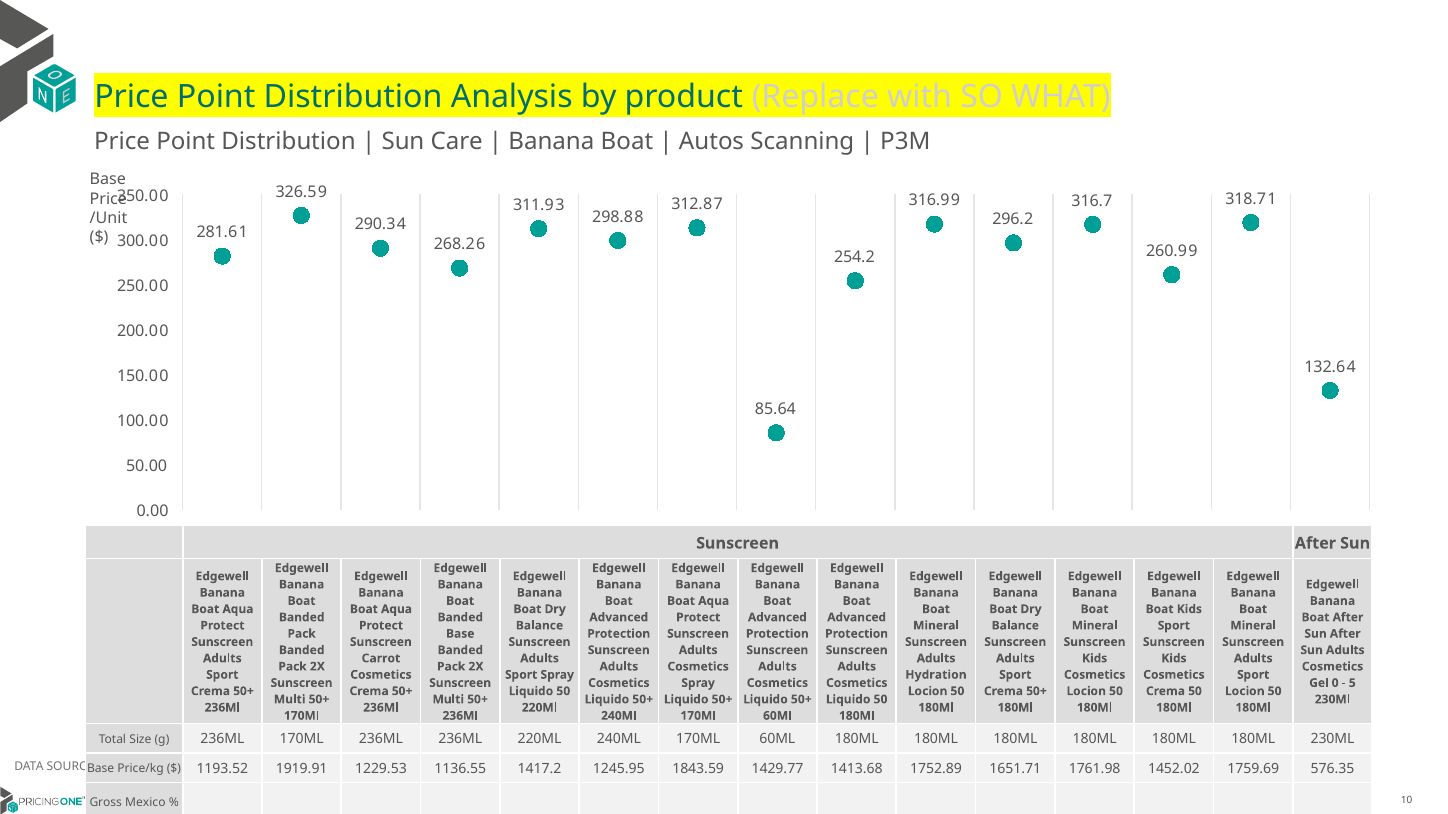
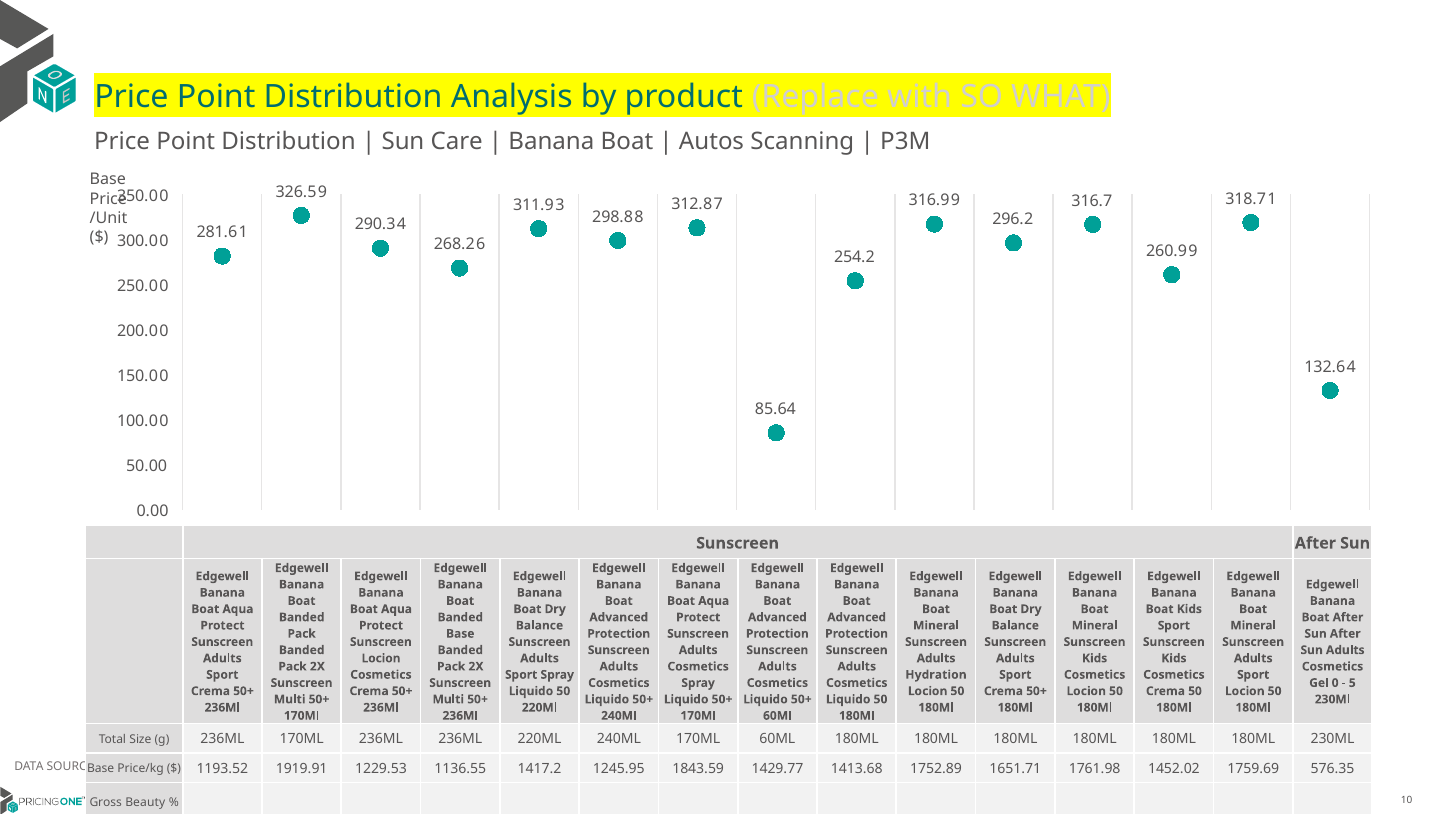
Carrot at (381, 659): Carrot -> Locion
Mexico: Mexico -> Beauty
